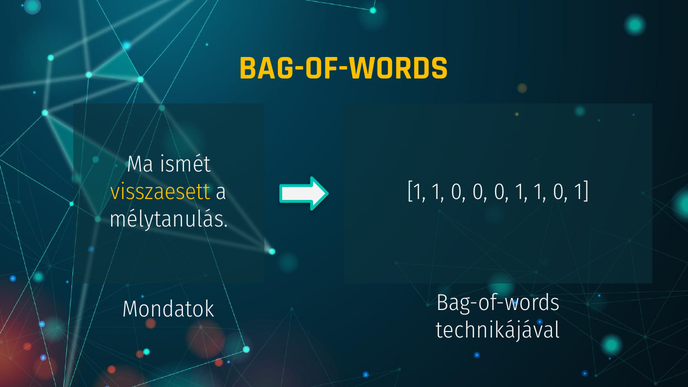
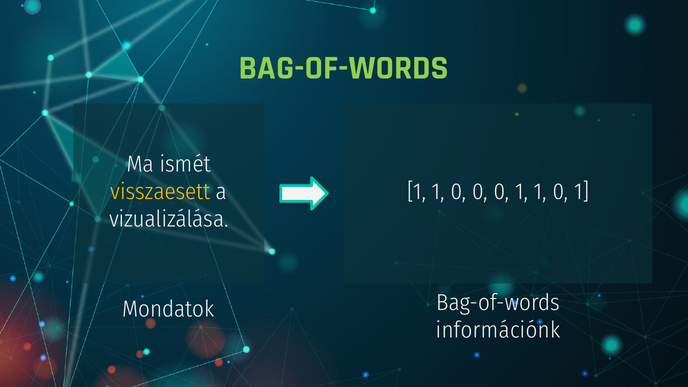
BAG-OF-WORDS at (344, 68) colour: yellow -> light green
mélytanulás: mélytanulás -> vizualizálása
technikájával: technikájával -> információnk
